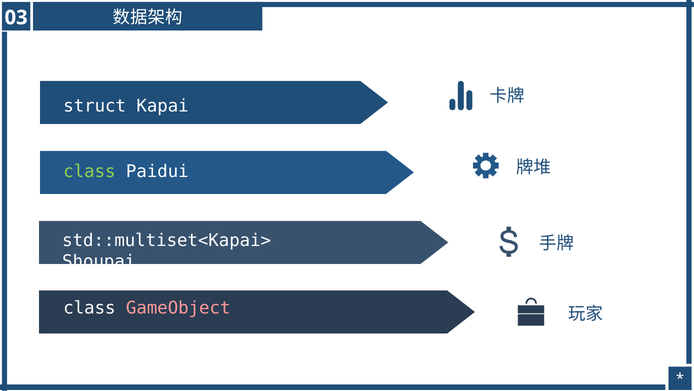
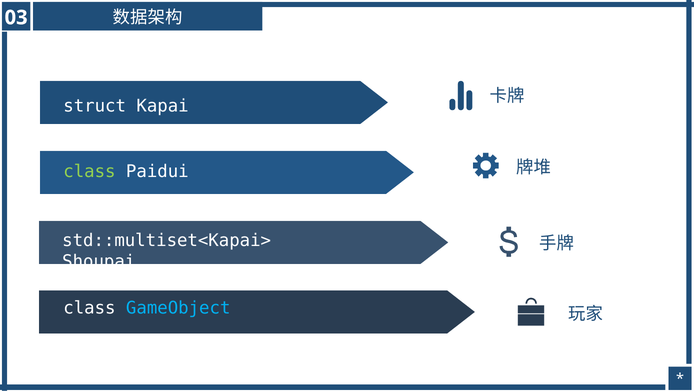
GameObject colour: pink -> light blue
